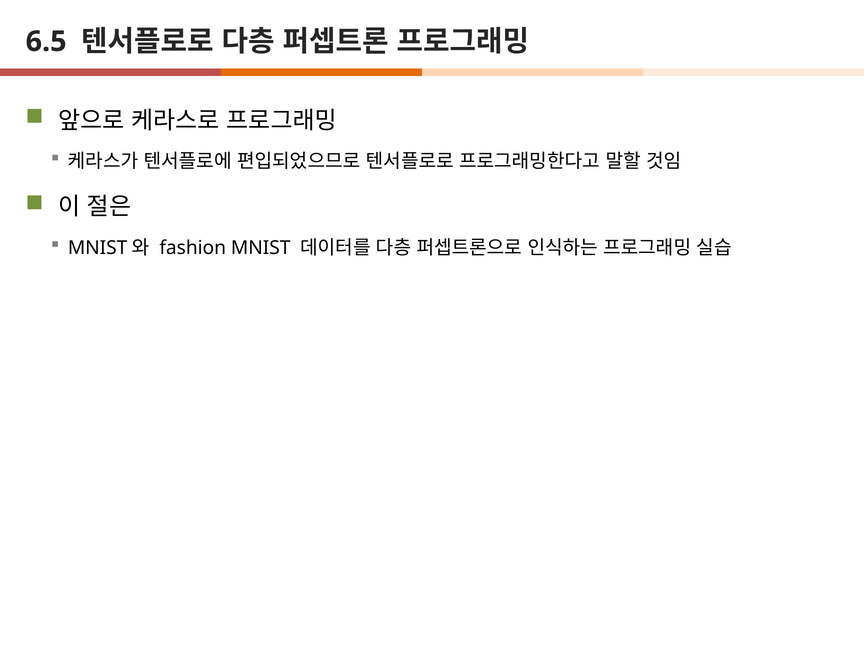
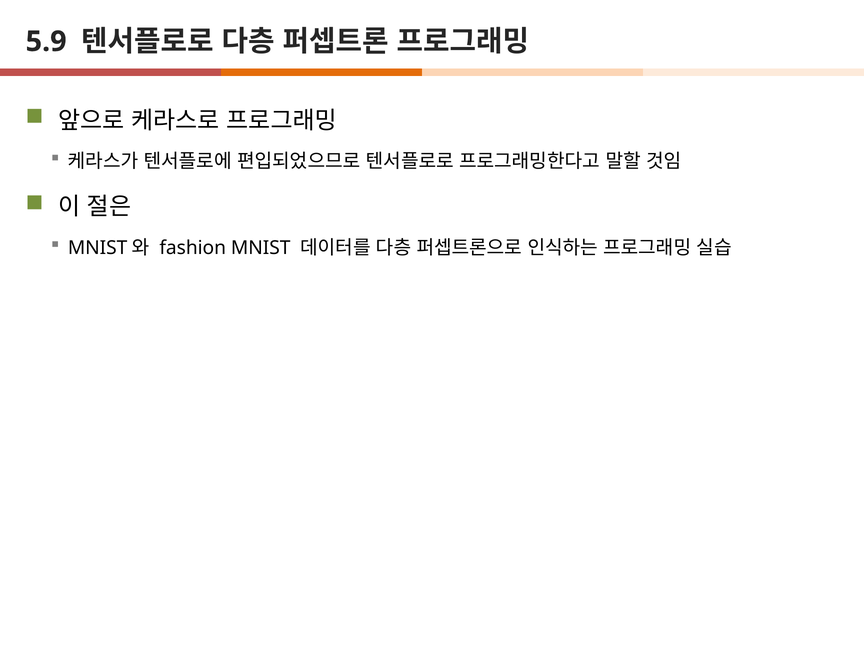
6.5: 6.5 -> 5.9
